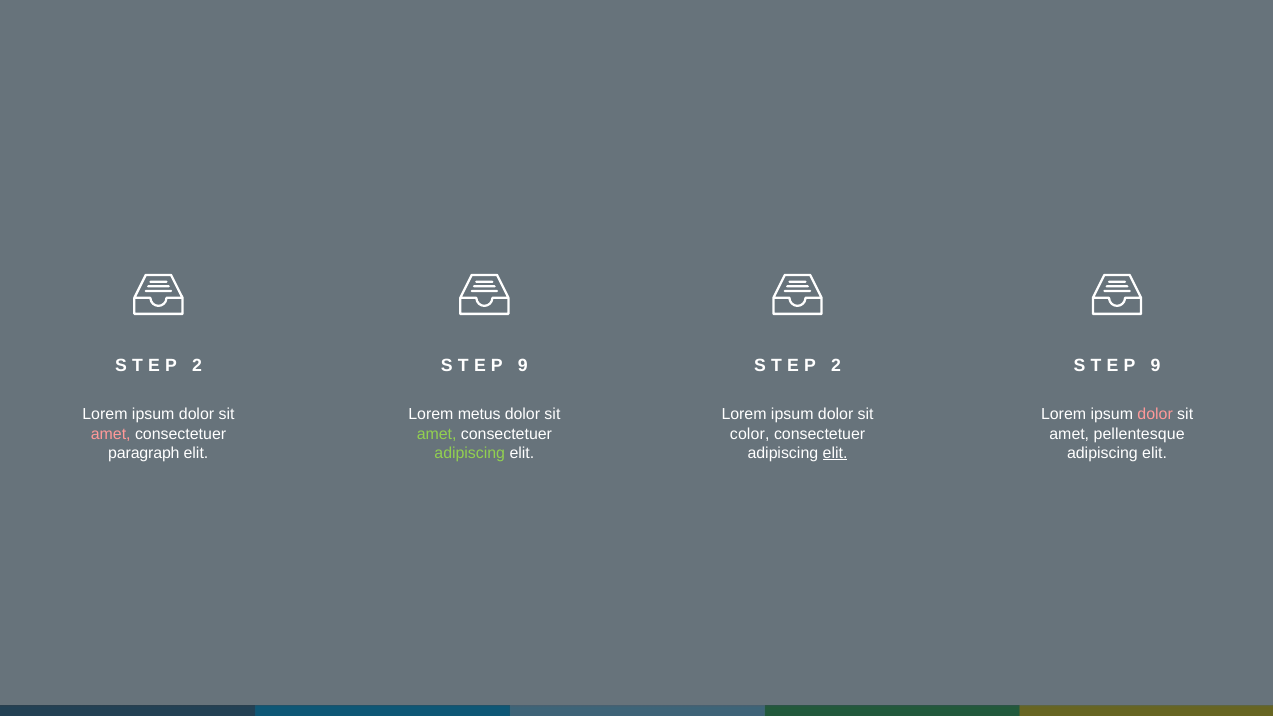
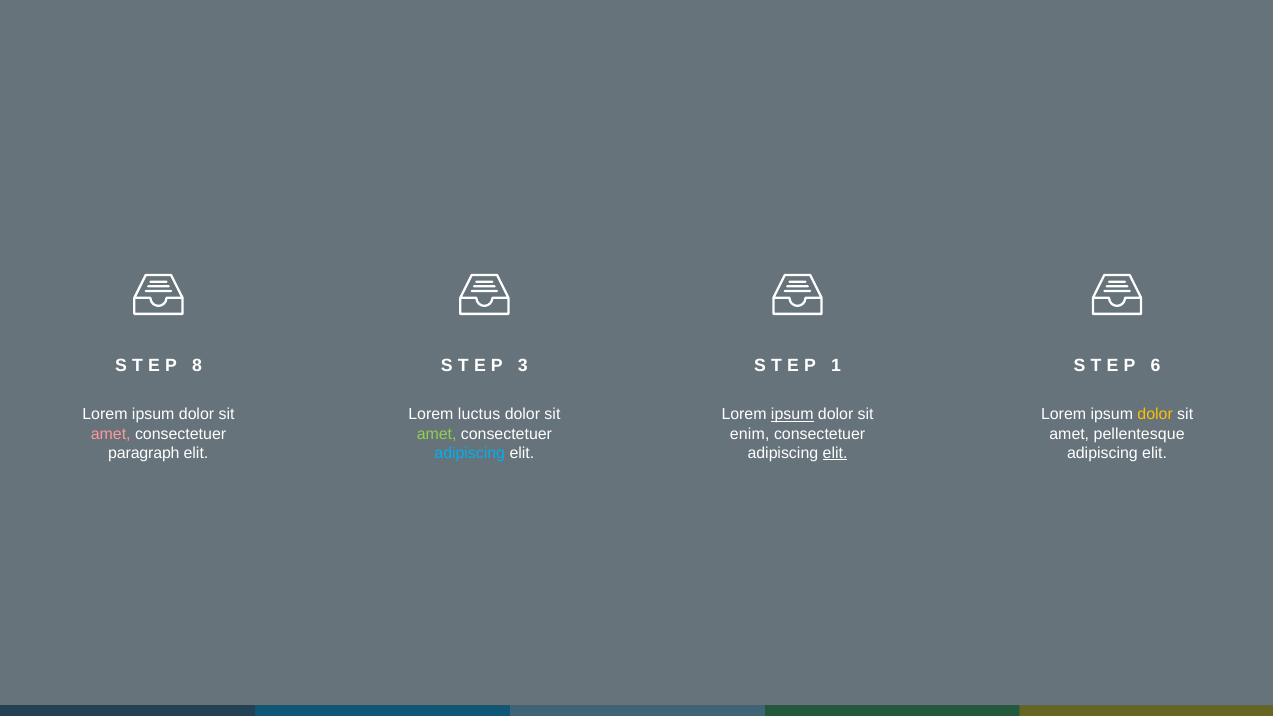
2 at (197, 365): 2 -> 8
9 at (523, 365): 9 -> 3
2 at (836, 365): 2 -> 1
9 at (1156, 365): 9 -> 6
metus: metus -> luctus
ipsum at (792, 415) underline: none -> present
dolor at (1155, 415) colour: pink -> yellow
color: color -> enim
adipiscing at (470, 453) colour: light green -> light blue
